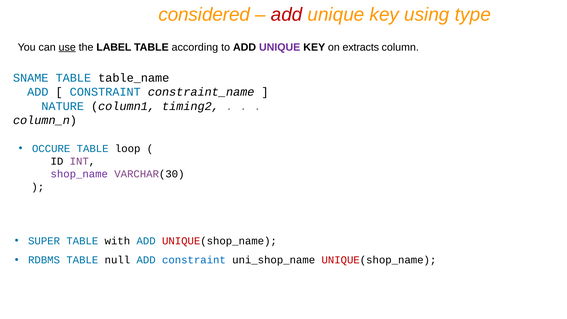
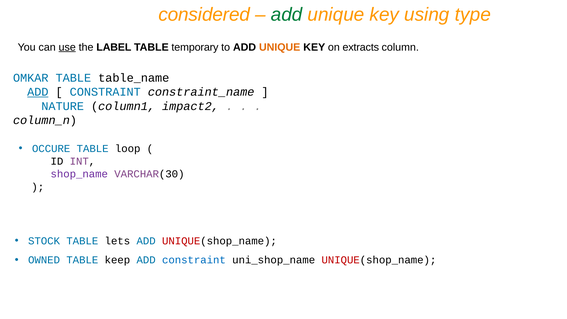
add at (287, 15) colour: red -> green
according: according -> temporary
UNIQUE at (280, 47) colour: purple -> orange
SNAME: SNAME -> OMKAR
ADD at (38, 92) underline: none -> present
timing2: timing2 -> impact2
SUPER: SUPER -> STOCK
with: with -> lets
RDBMS: RDBMS -> OWNED
null: null -> keep
